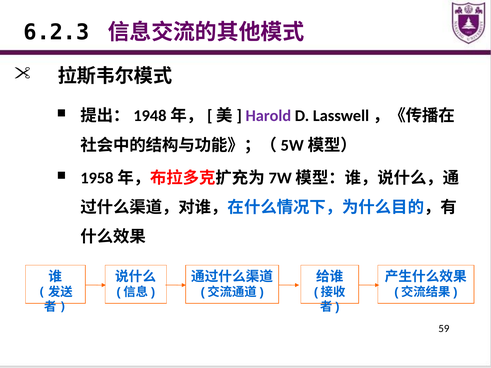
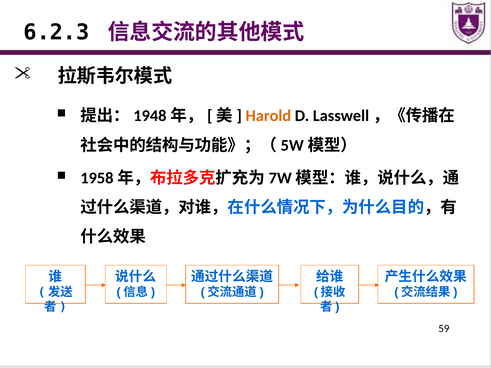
Harold colour: purple -> orange
